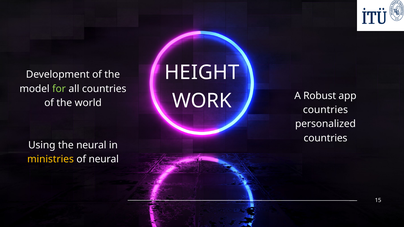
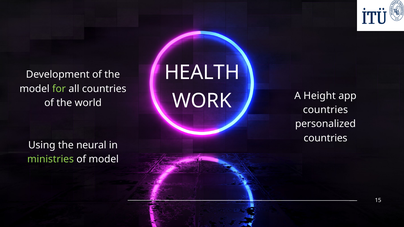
HEIGHT: HEIGHT -> HEALTH
Robust: Robust -> Height
ministries colour: yellow -> light green
of neural: neural -> model
